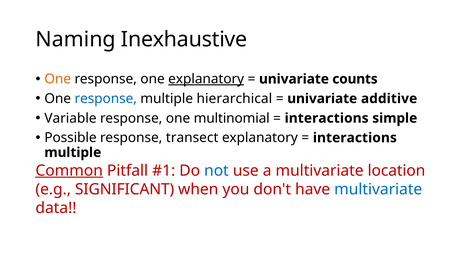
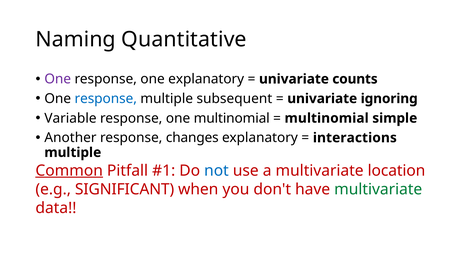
Inexhaustive: Inexhaustive -> Quantitative
One at (58, 79) colour: orange -> purple
explanatory at (206, 79) underline: present -> none
hierarchical: hierarchical -> subsequent
additive: additive -> ignoring
interactions at (327, 118): interactions -> multinomial
Possible: Possible -> Another
transect: transect -> changes
multivariate at (378, 189) colour: blue -> green
